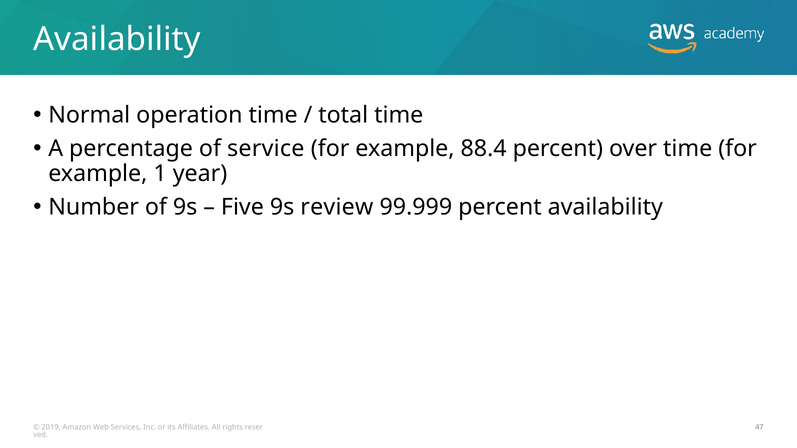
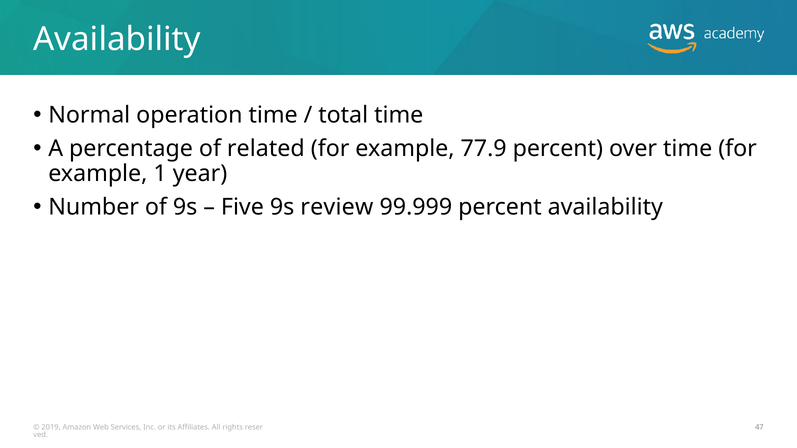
service: service -> related
88.4: 88.4 -> 77.9
